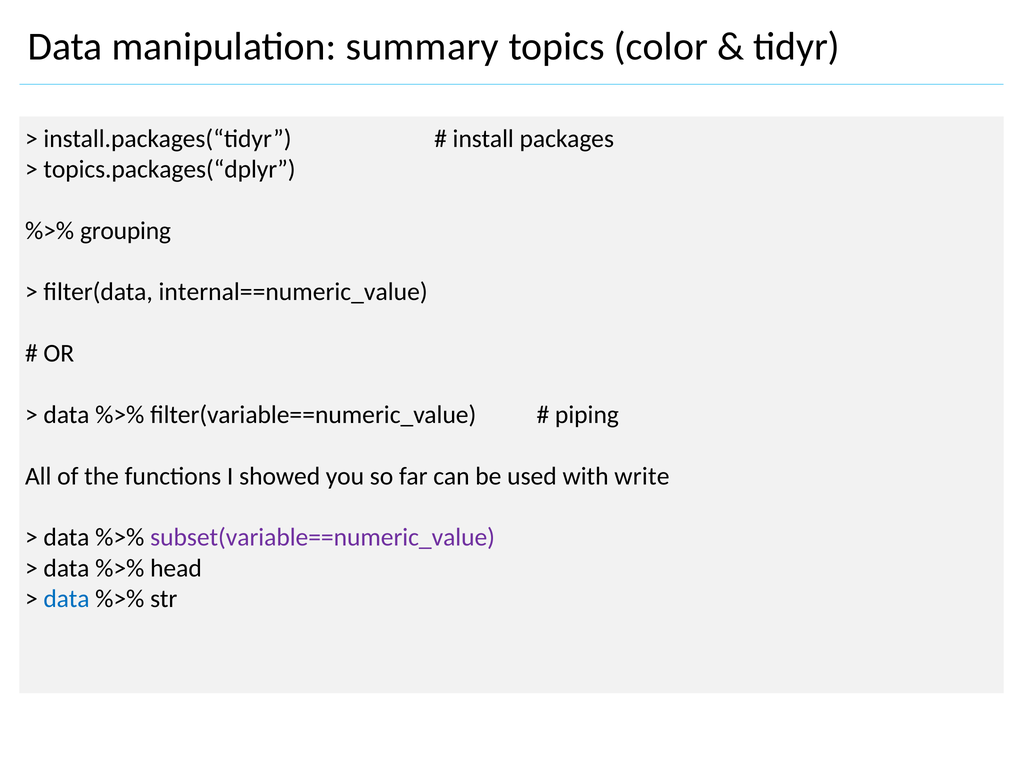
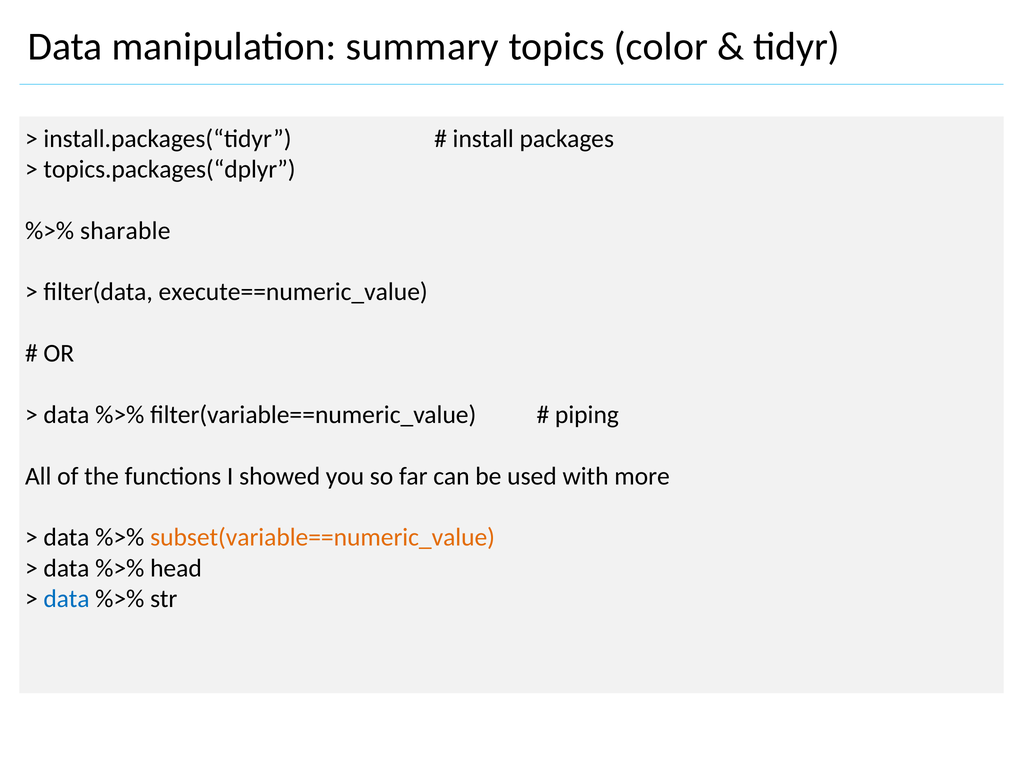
grouping: grouping -> sharable
internal==numeric_value: internal==numeric_value -> execute==numeric_value
write: write -> more
subset(variable==numeric_value colour: purple -> orange
